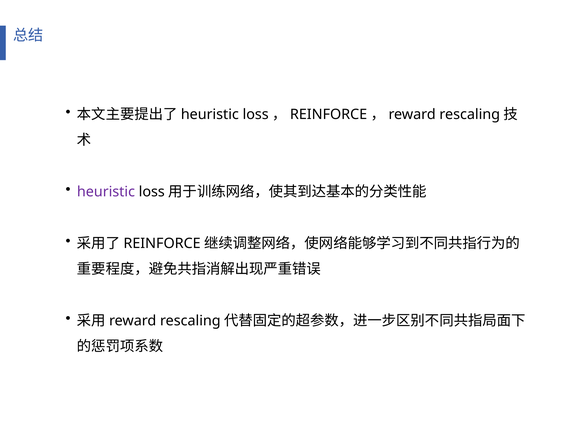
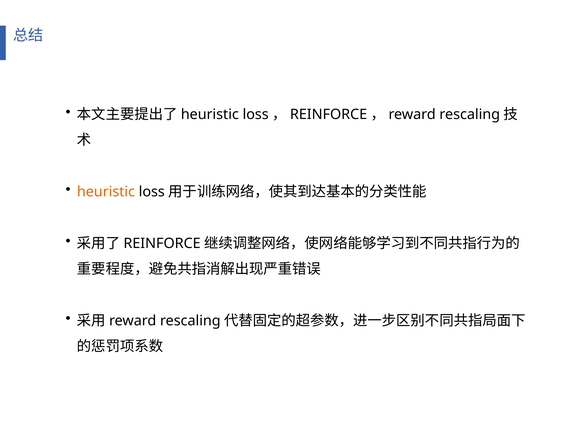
heuristic colour: purple -> orange
